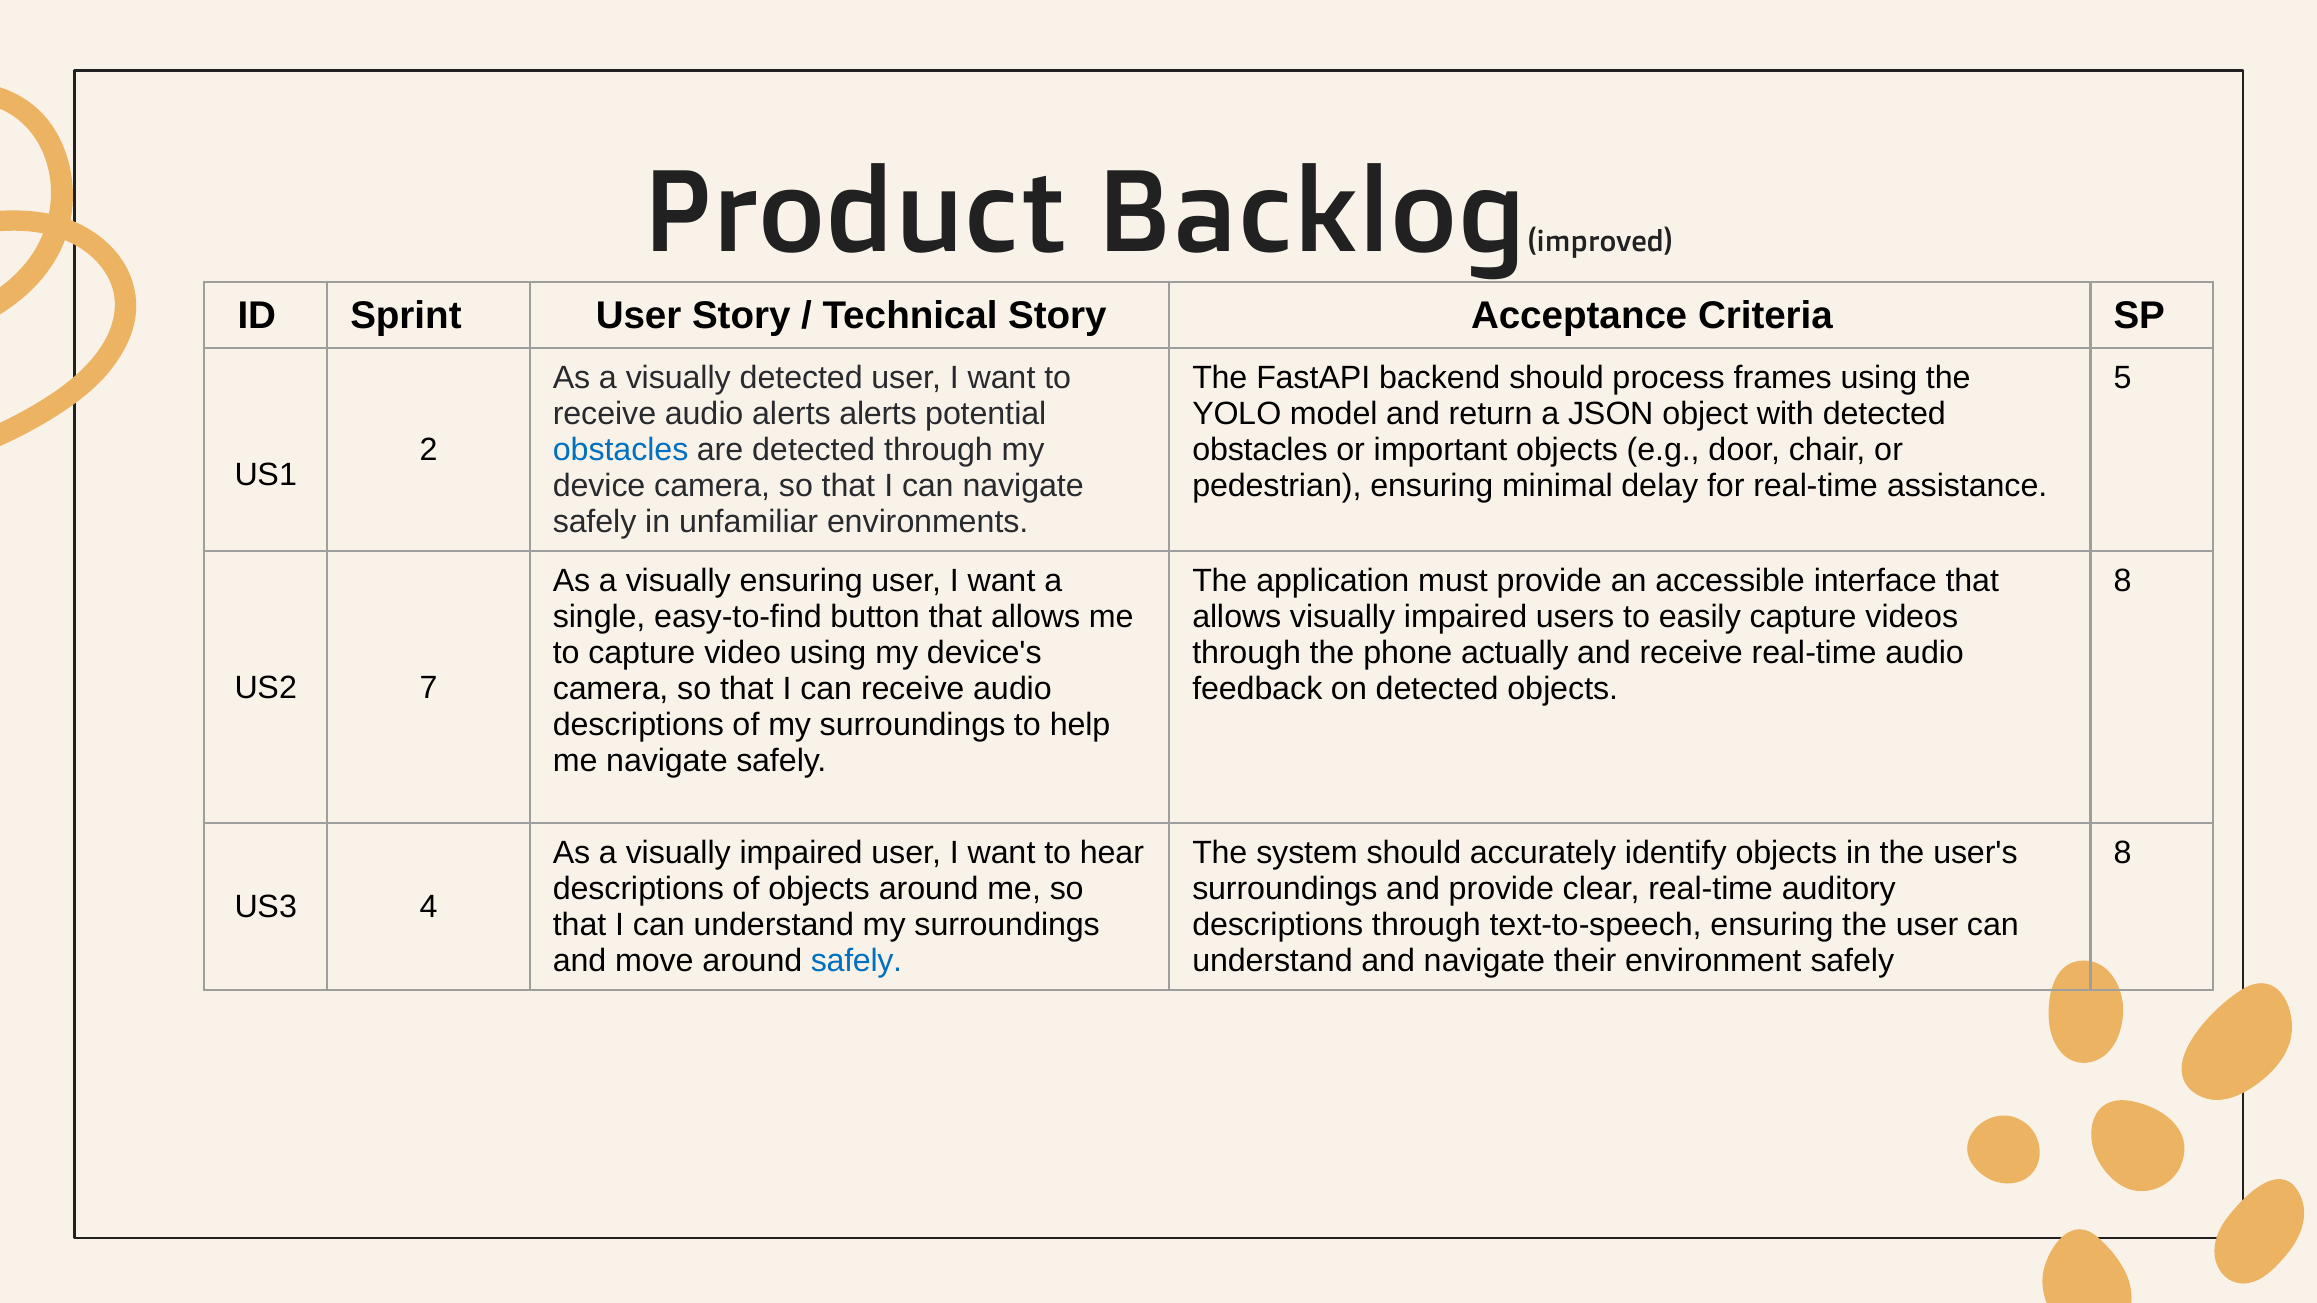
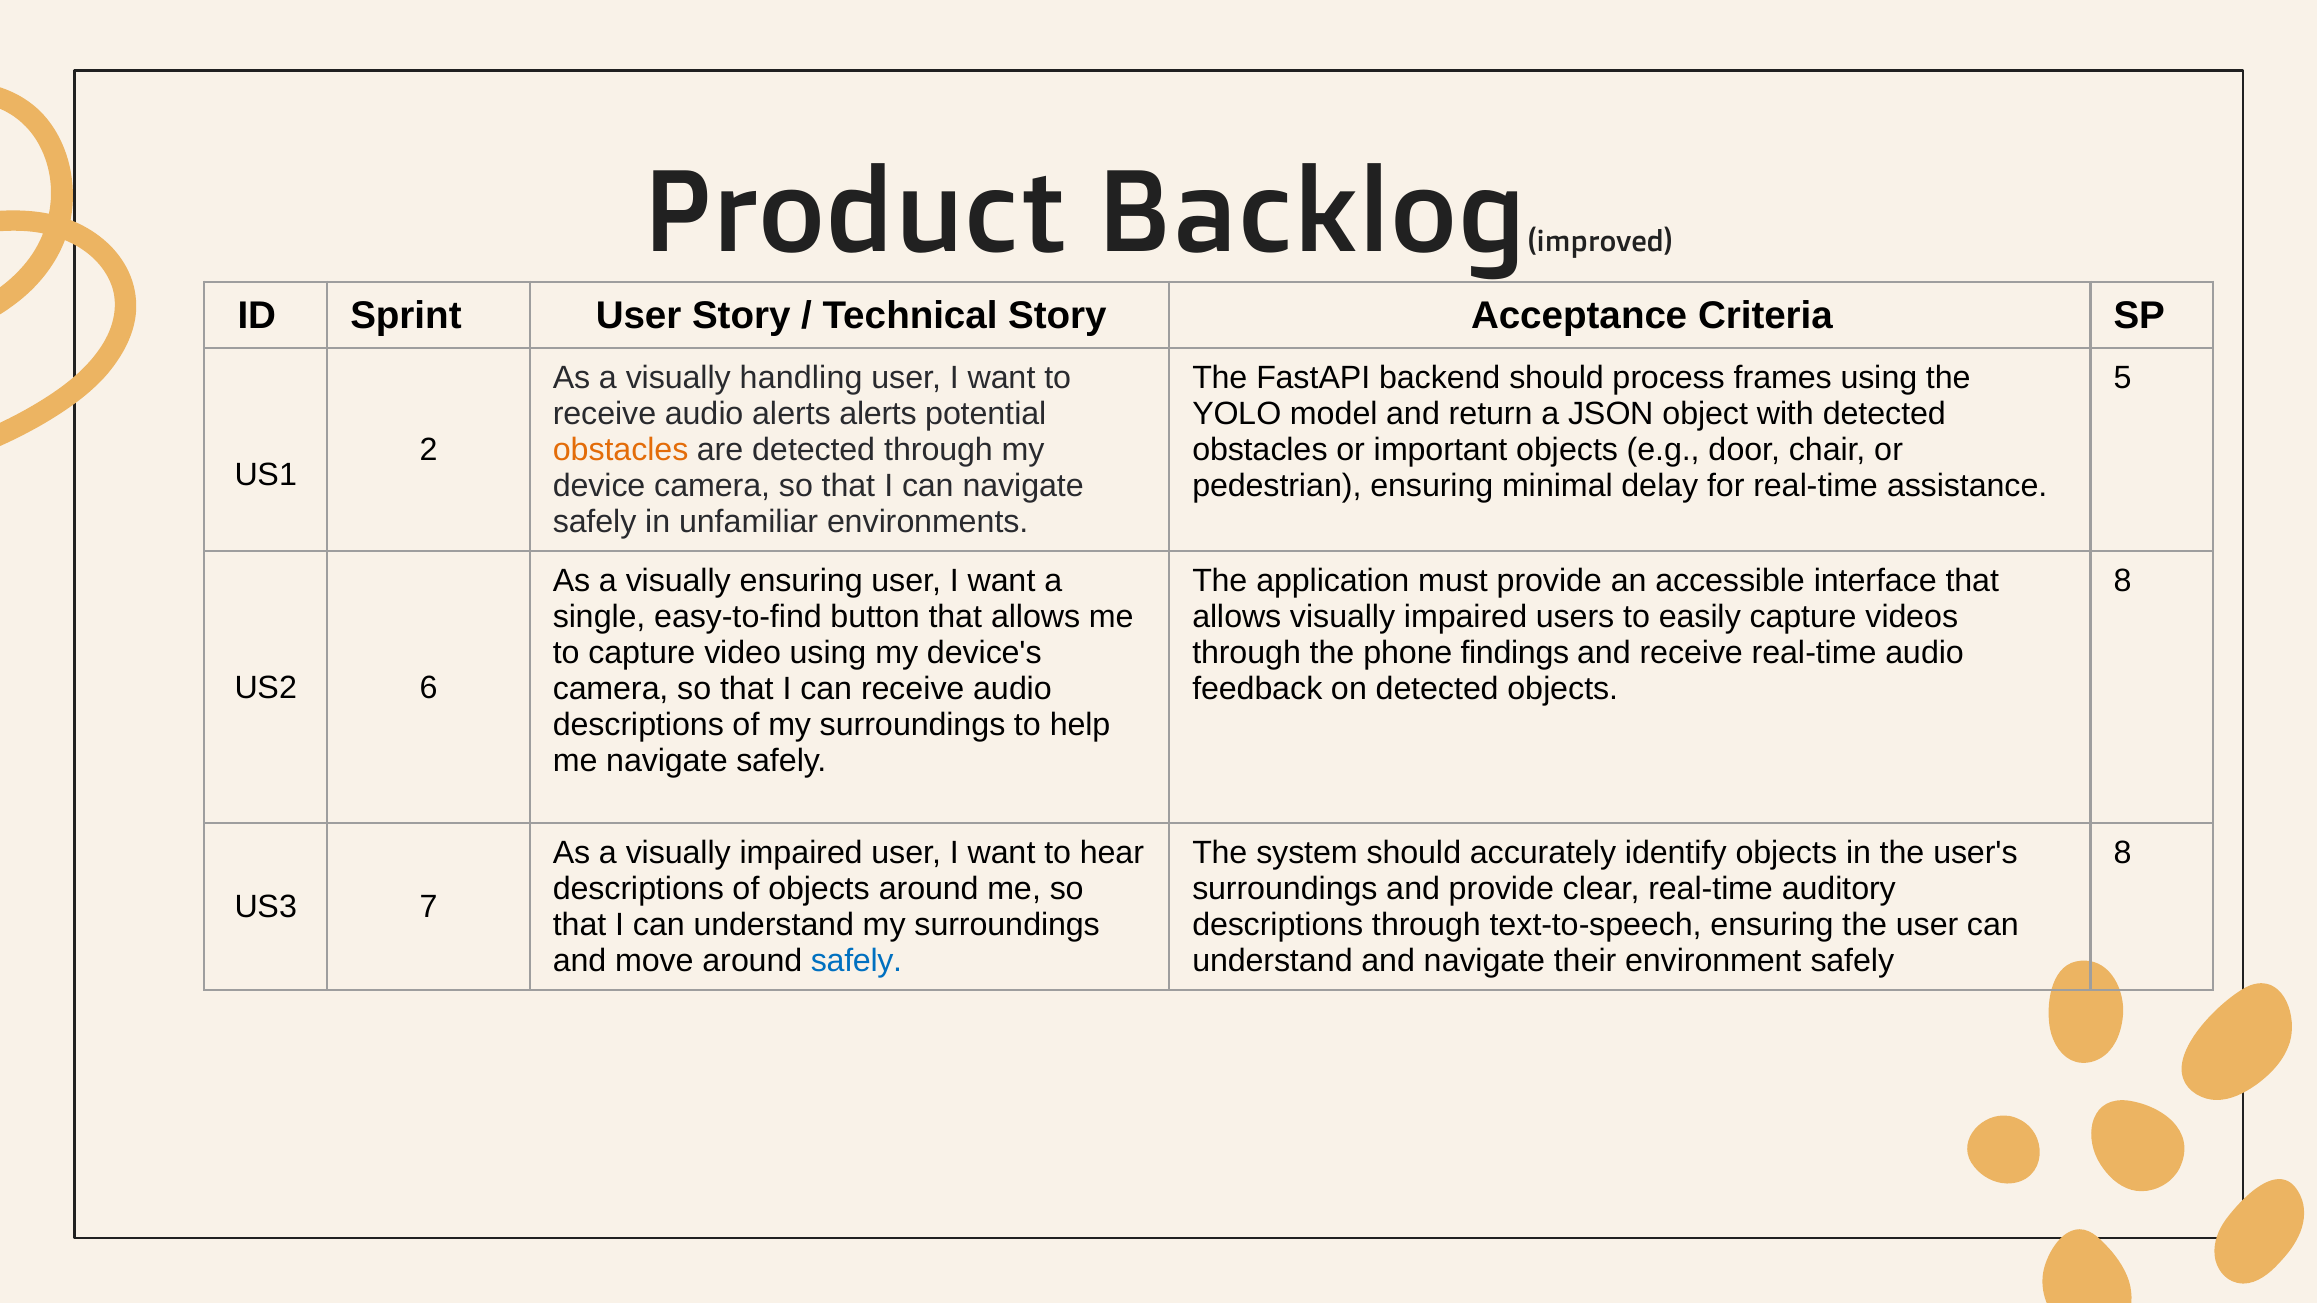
visually detected: detected -> handling
obstacles at (621, 450) colour: blue -> orange
actually: actually -> findings
7: 7 -> 6
4: 4 -> 7
